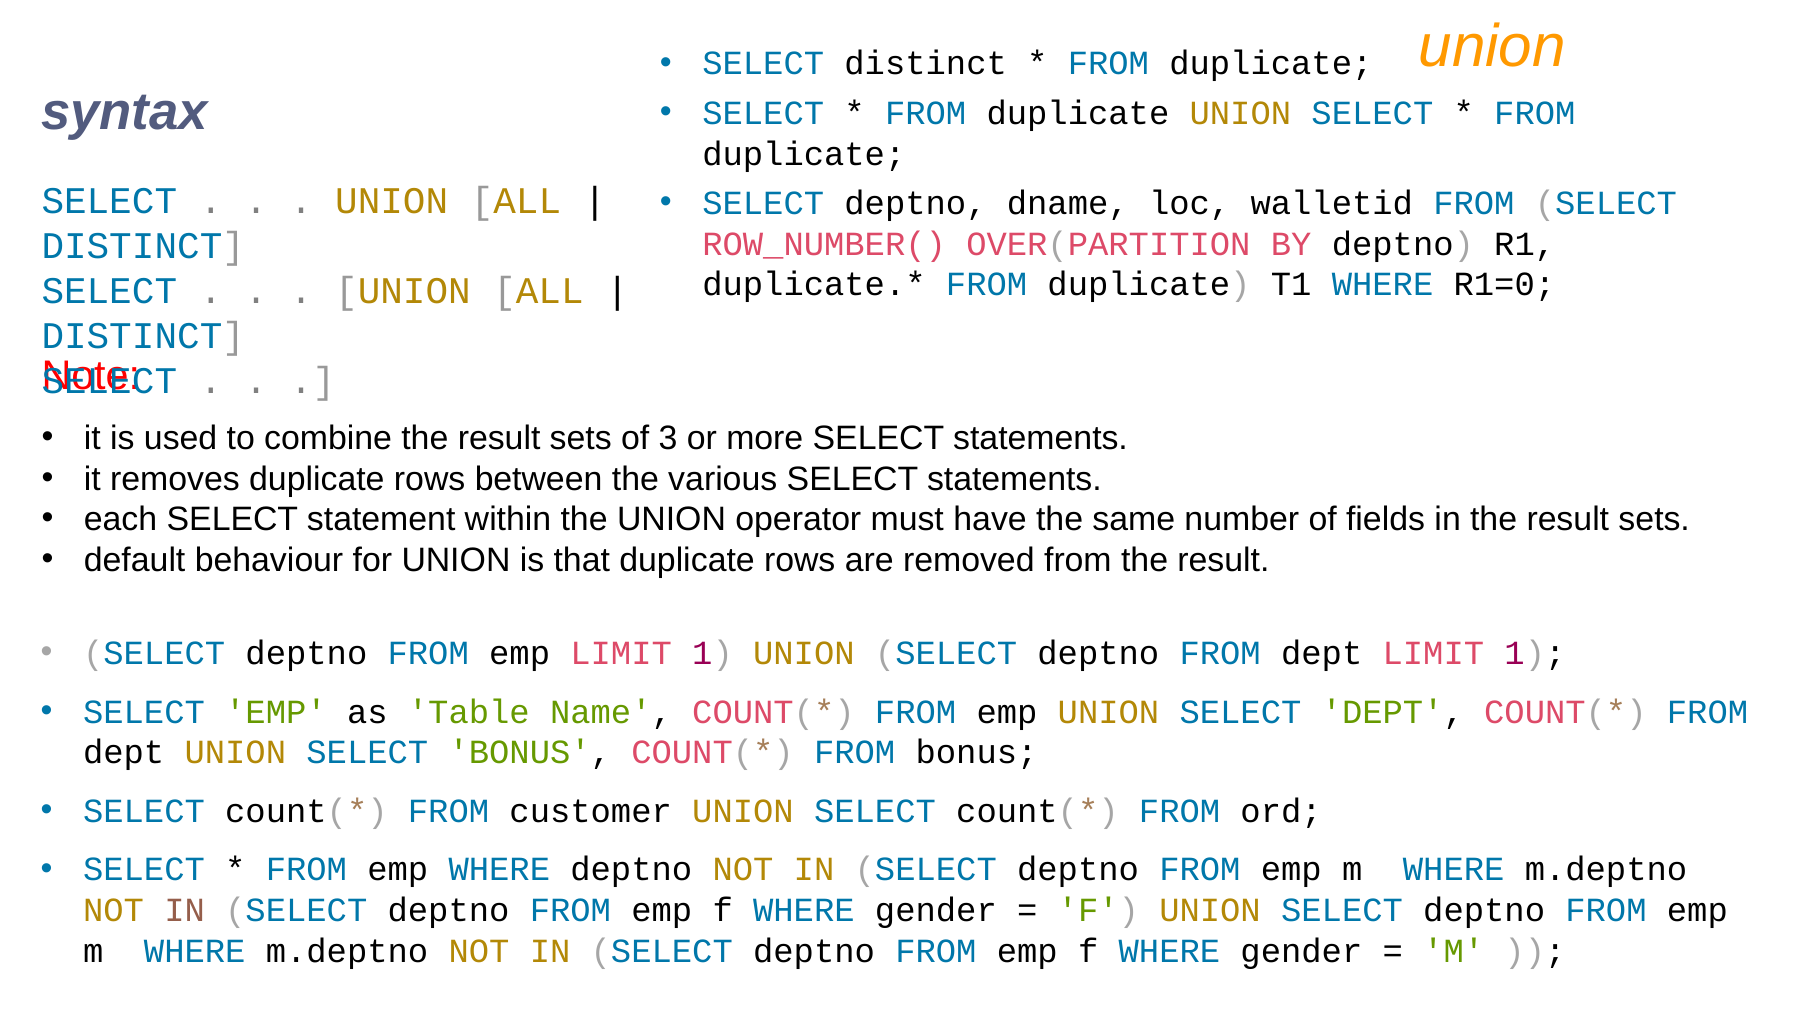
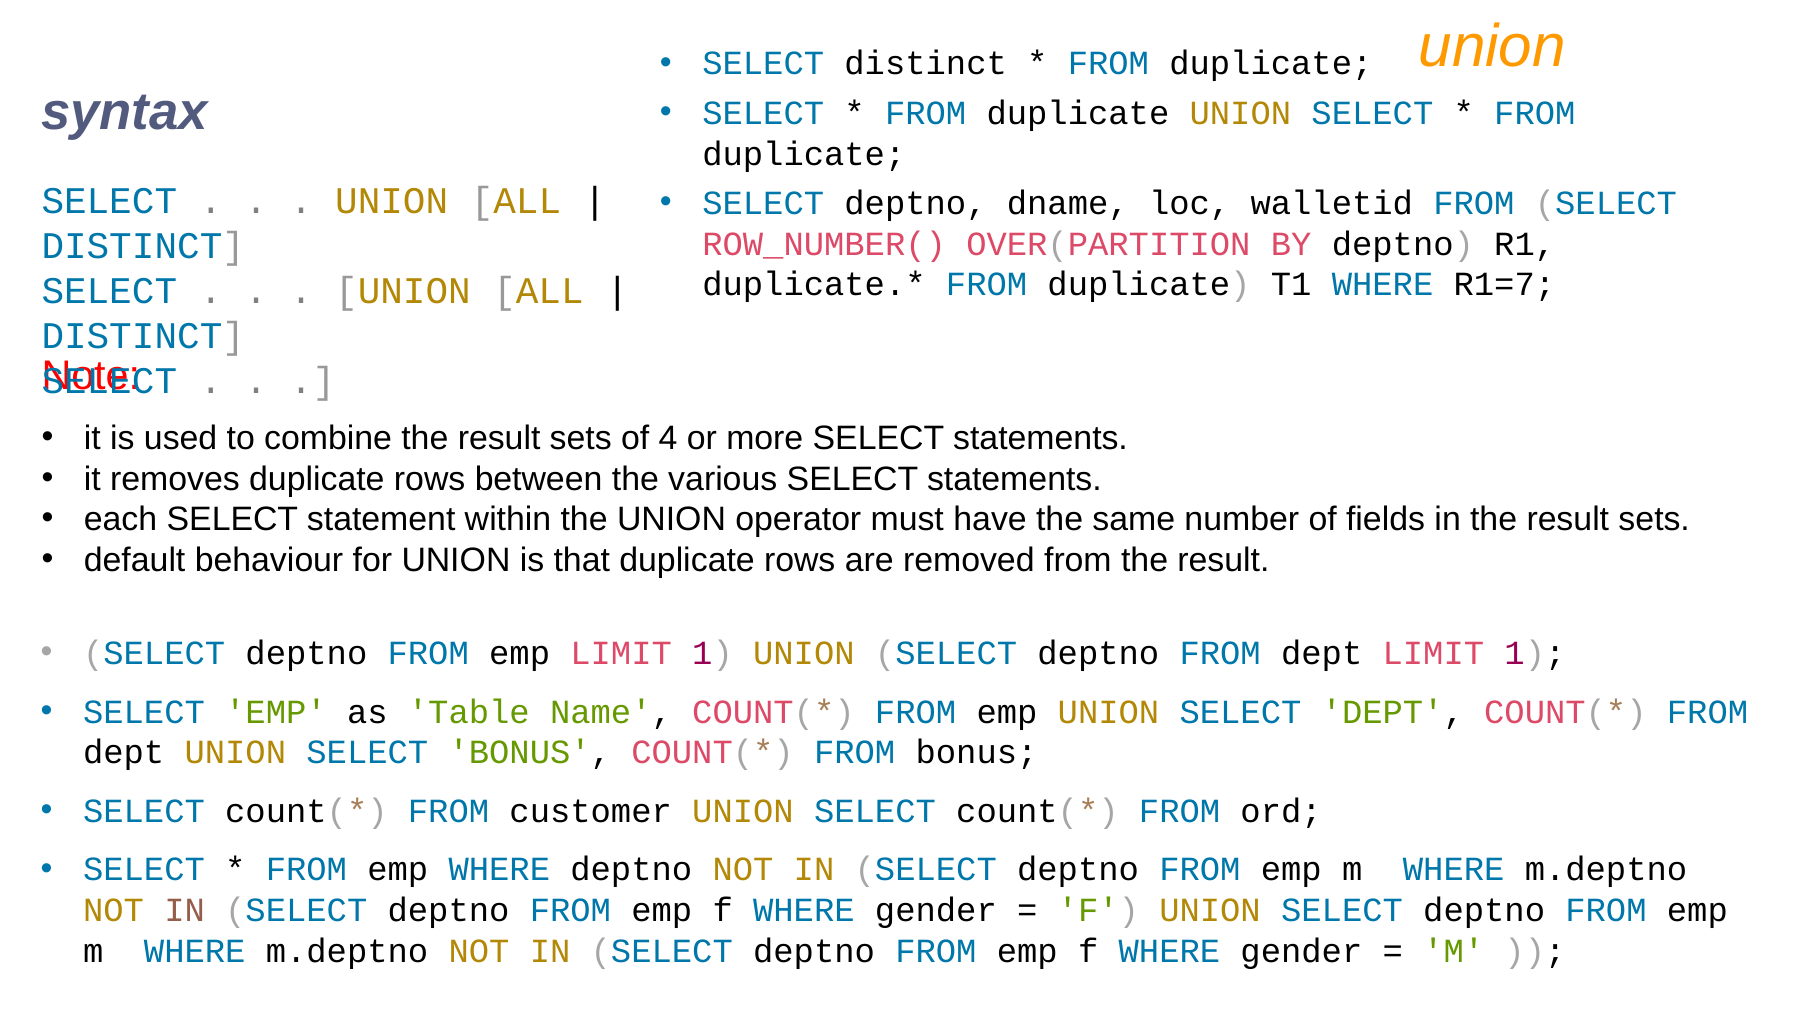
R1=0: R1=0 -> R1=7
3: 3 -> 4
